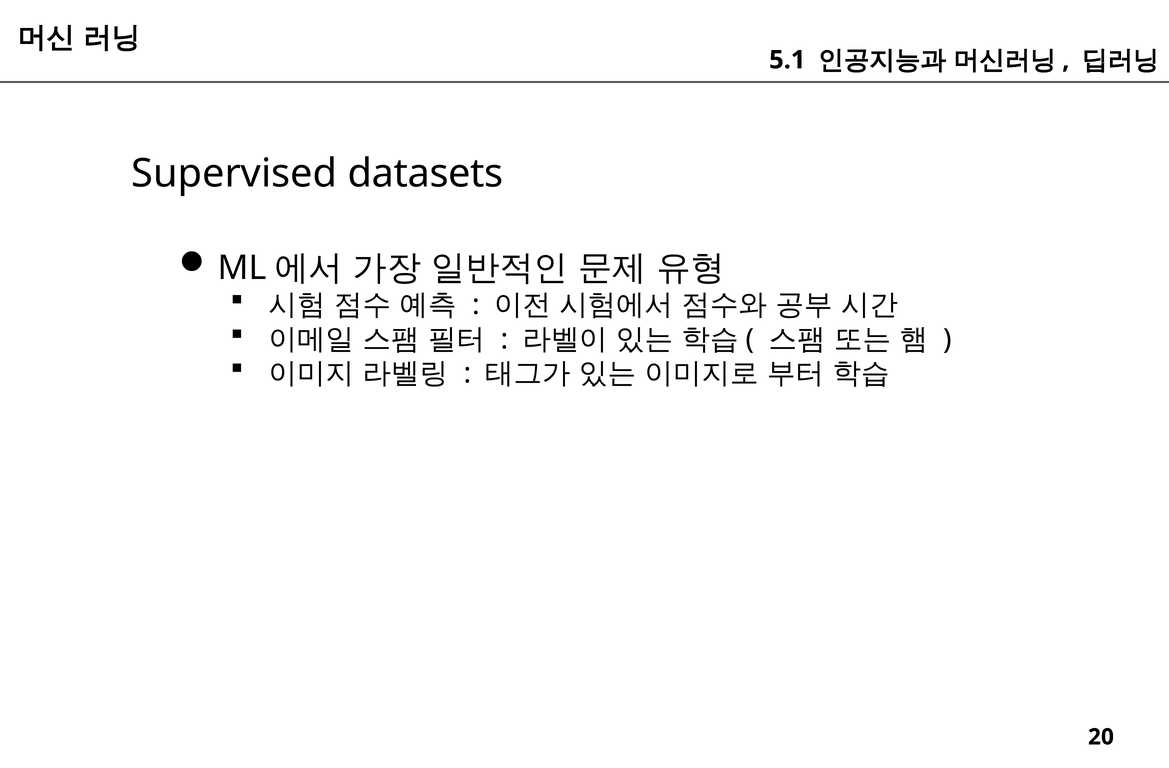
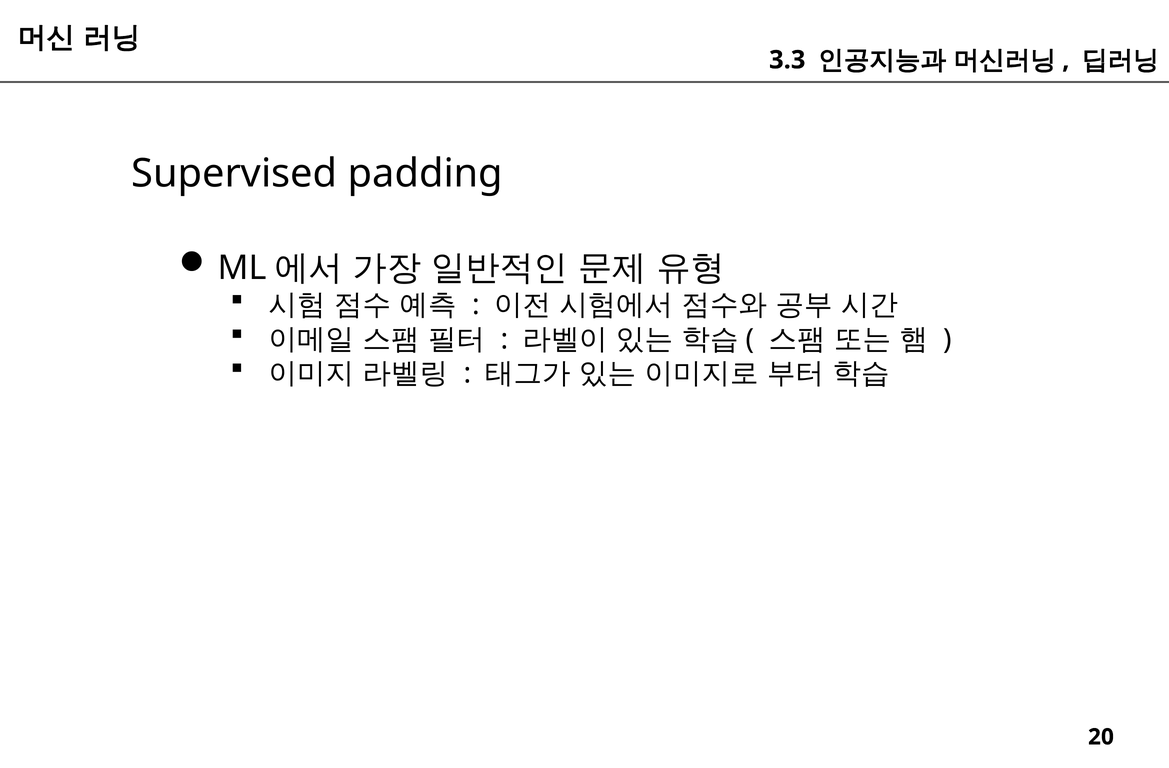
5.1: 5.1 -> 3.3
datasets: datasets -> padding
